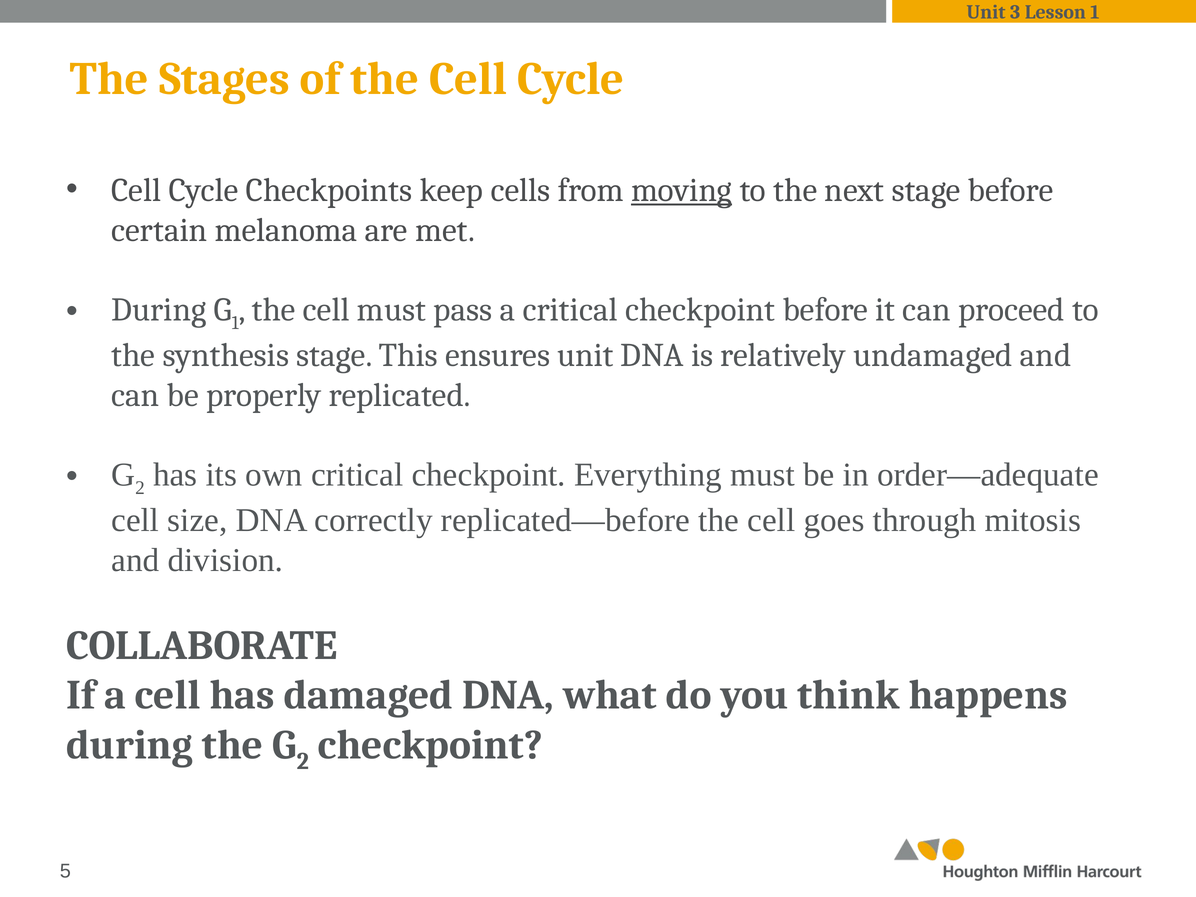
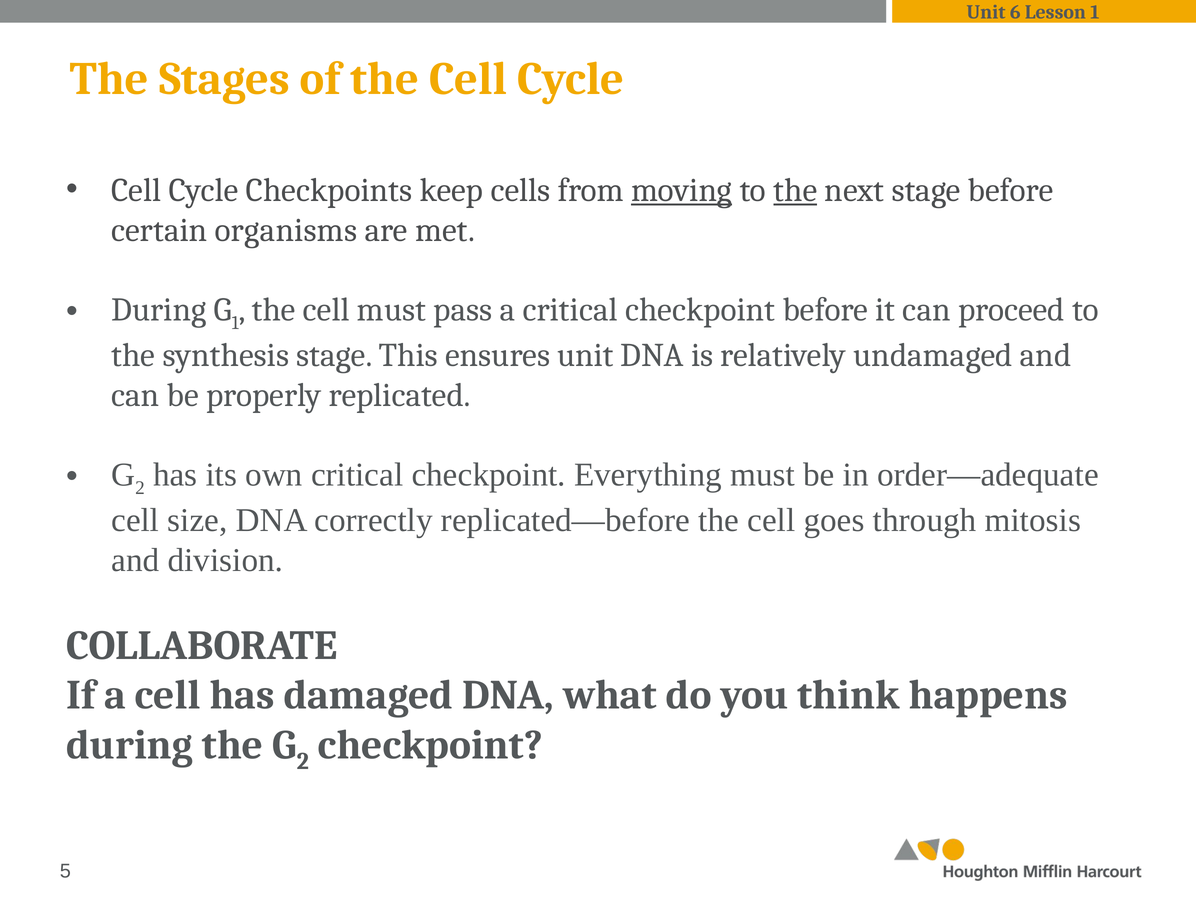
3: 3 -> 6
the at (795, 190) underline: none -> present
melanoma: melanoma -> organisms
